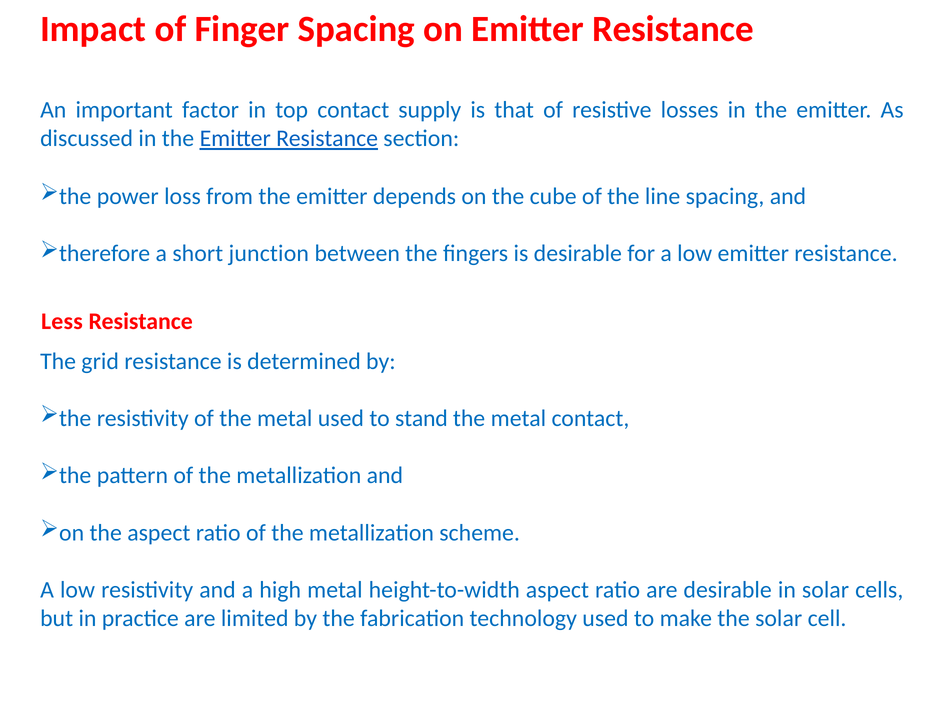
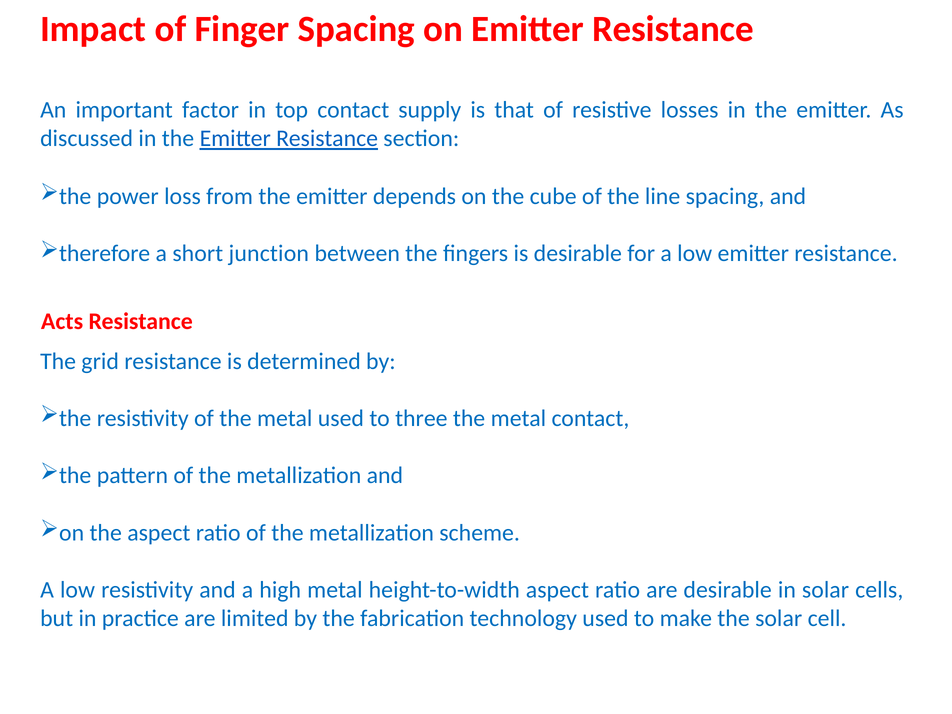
Less: Less -> Acts
stand: stand -> three
